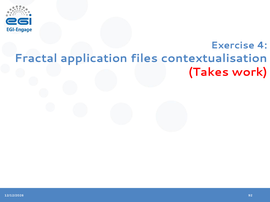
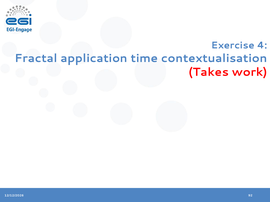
files: files -> time
